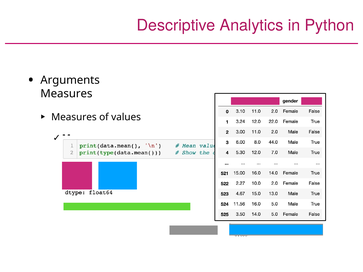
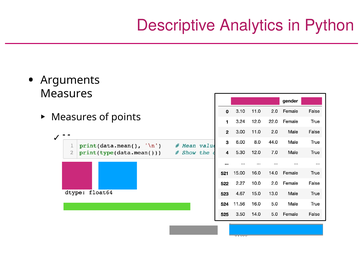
values: values -> points
